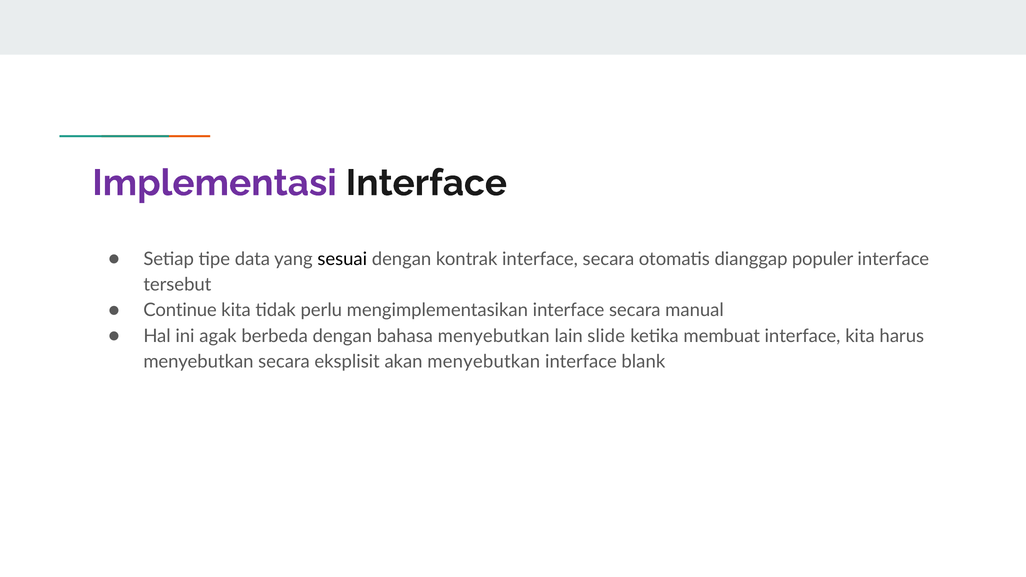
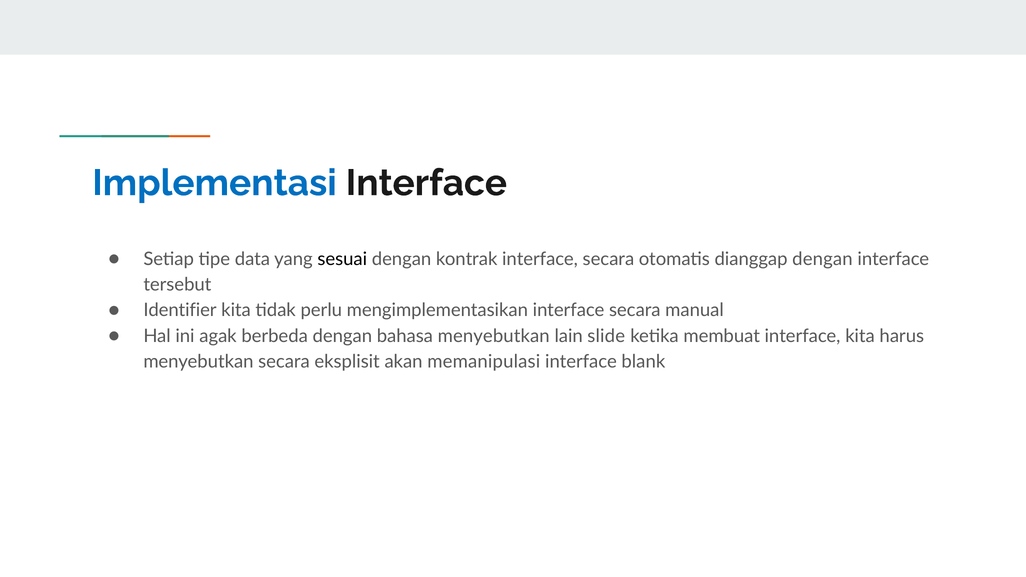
Implementasi colour: purple -> blue
dianggap populer: populer -> dengan
Continue: Continue -> Identifier
akan menyebutkan: menyebutkan -> memanipulasi
